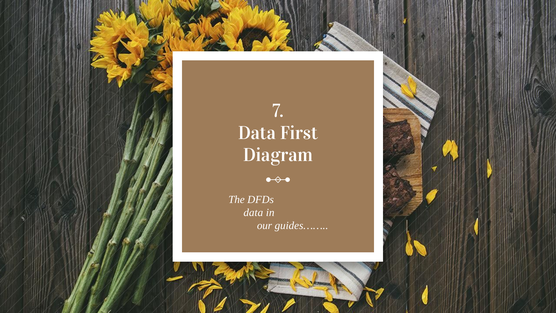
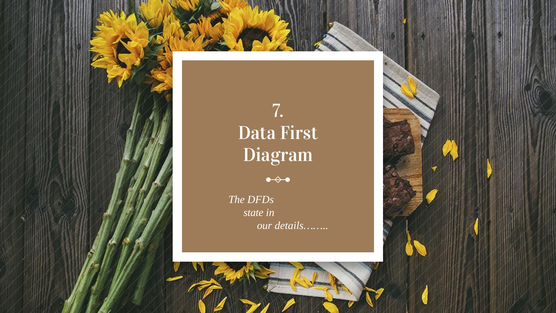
data at (253, 212): data -> state
guides……: guides…… -> details……
